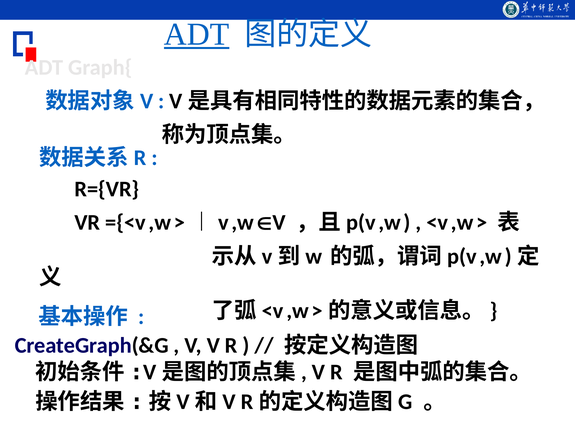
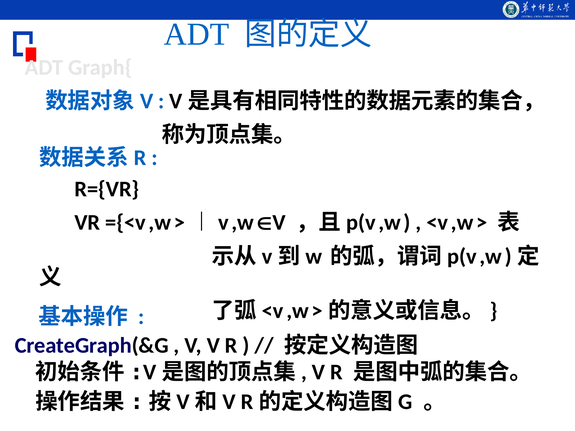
ADT at (197, 34) underline: present -> none
